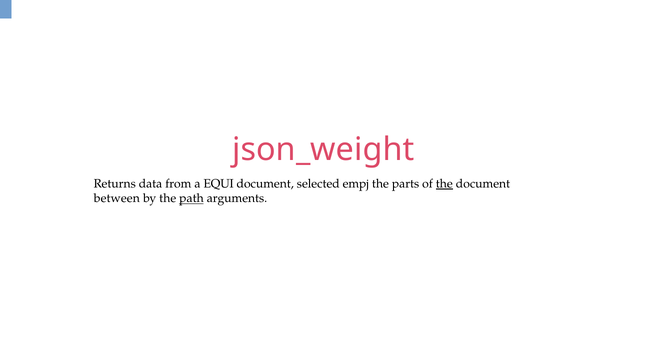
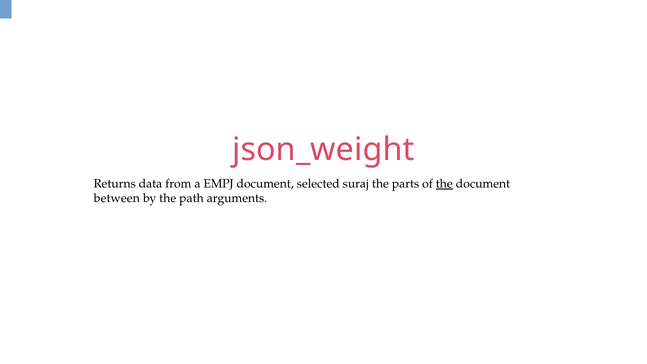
EQUI: EQUI -> EMPJ
empj: empj -> suraj
path underline: present -> none
